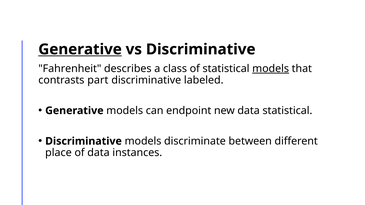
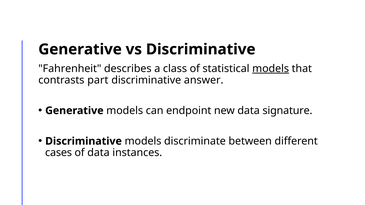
Generative at (80, 49) underline: present -> none
labeled: labeled -> answer
data statistical: statistical -> signature
place: place -> cases
